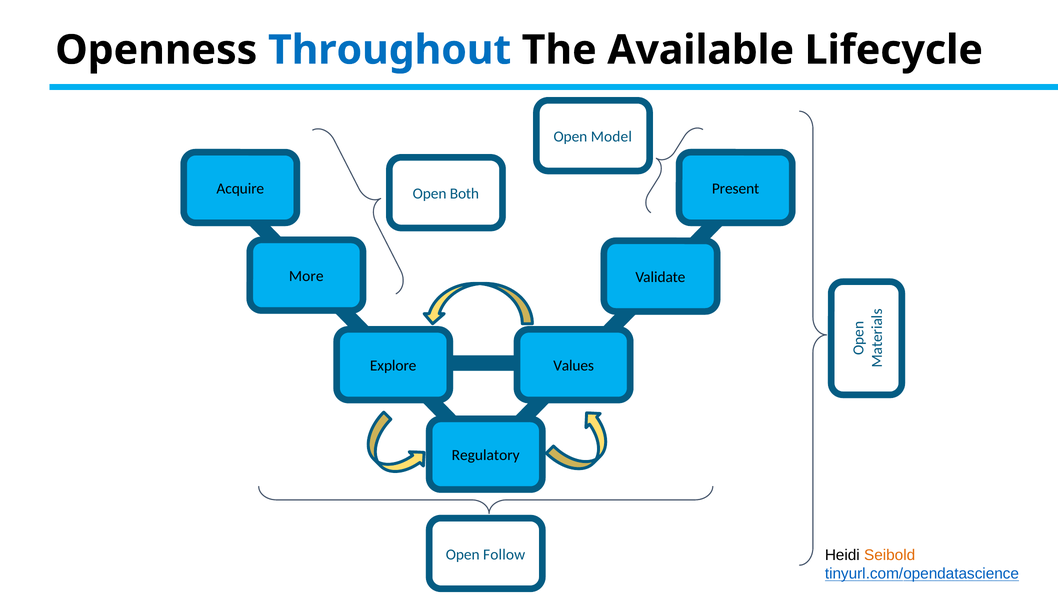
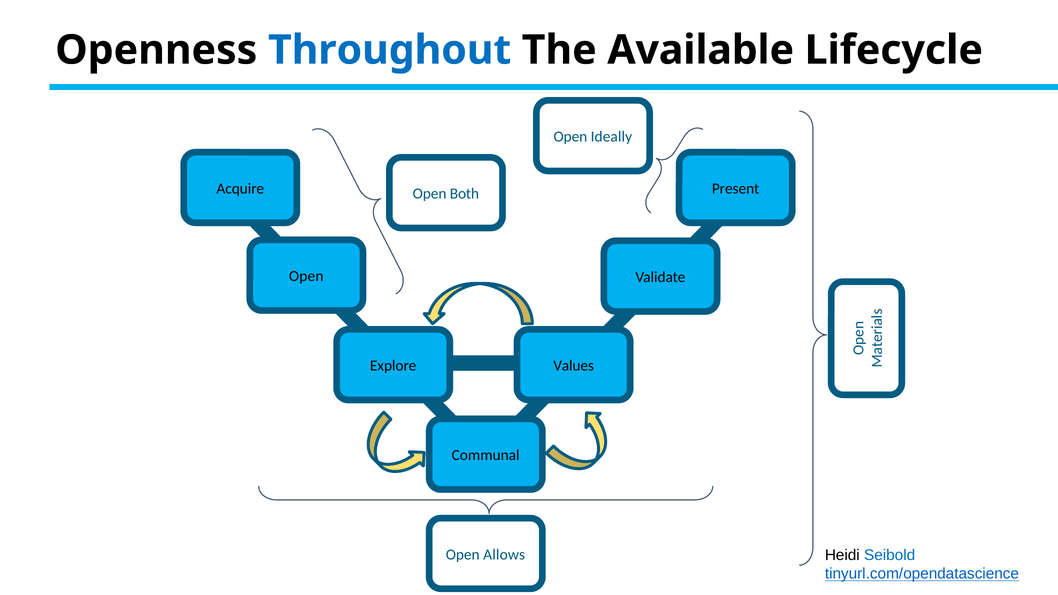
Model: Model -> Ideally
More at (306, 276): More -> Open
Regulatory: Regulatory -> Communal
Follow: Follow -> Allows
Seibold colour: orange -> blue
